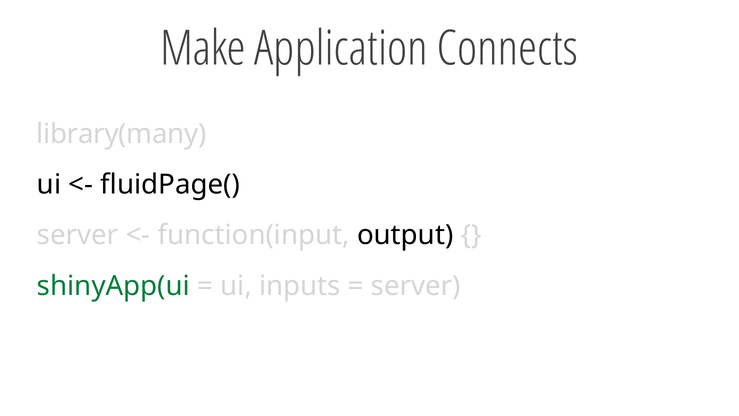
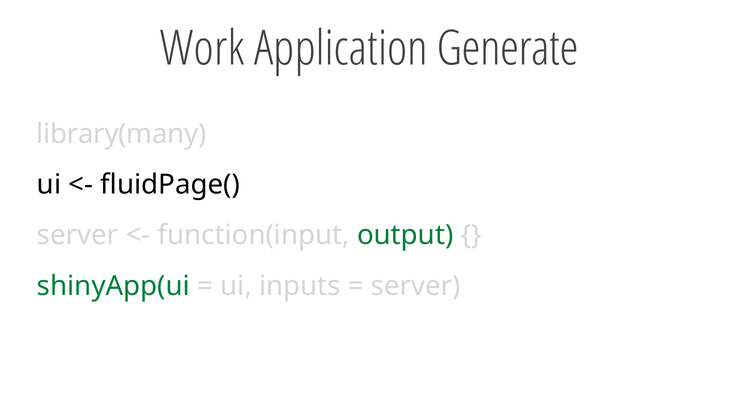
Make: Make -> Work
Connects: Connects -> Generate
output colour: black -> green
